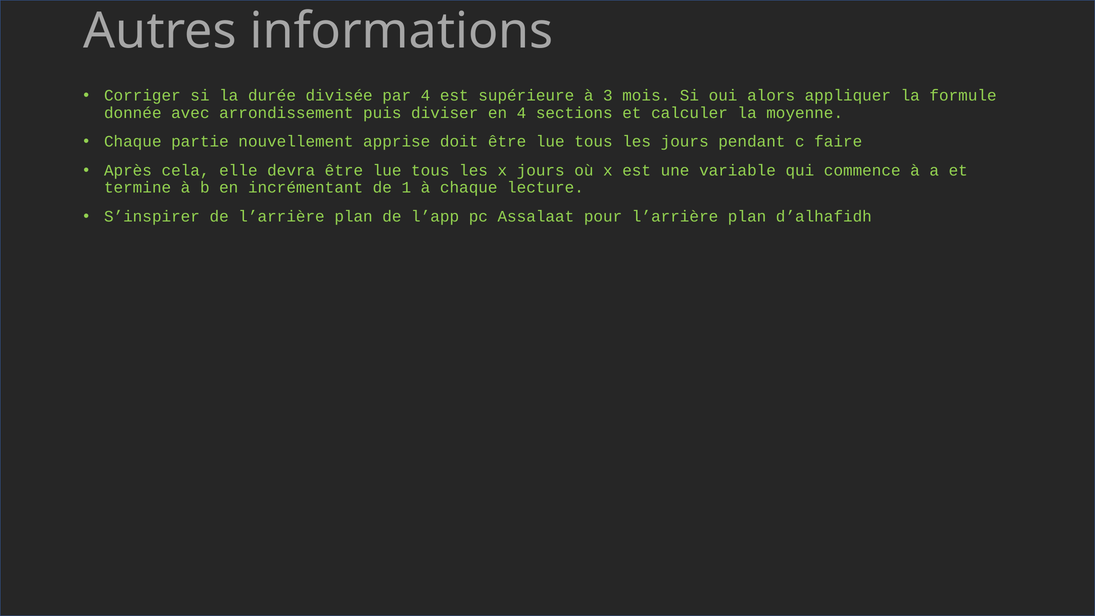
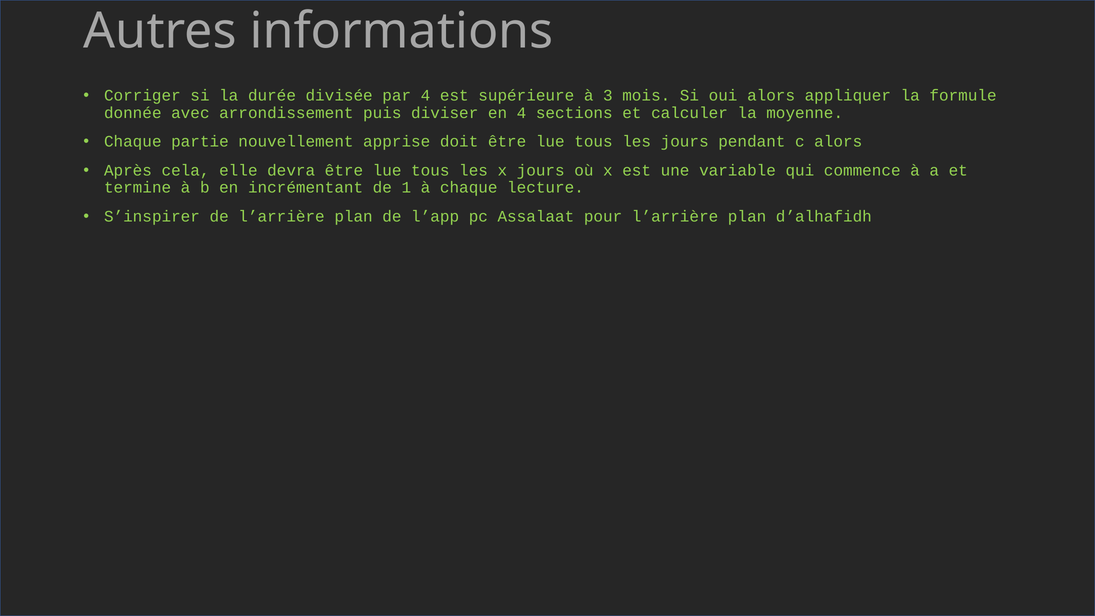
c faire: faire -> alors
